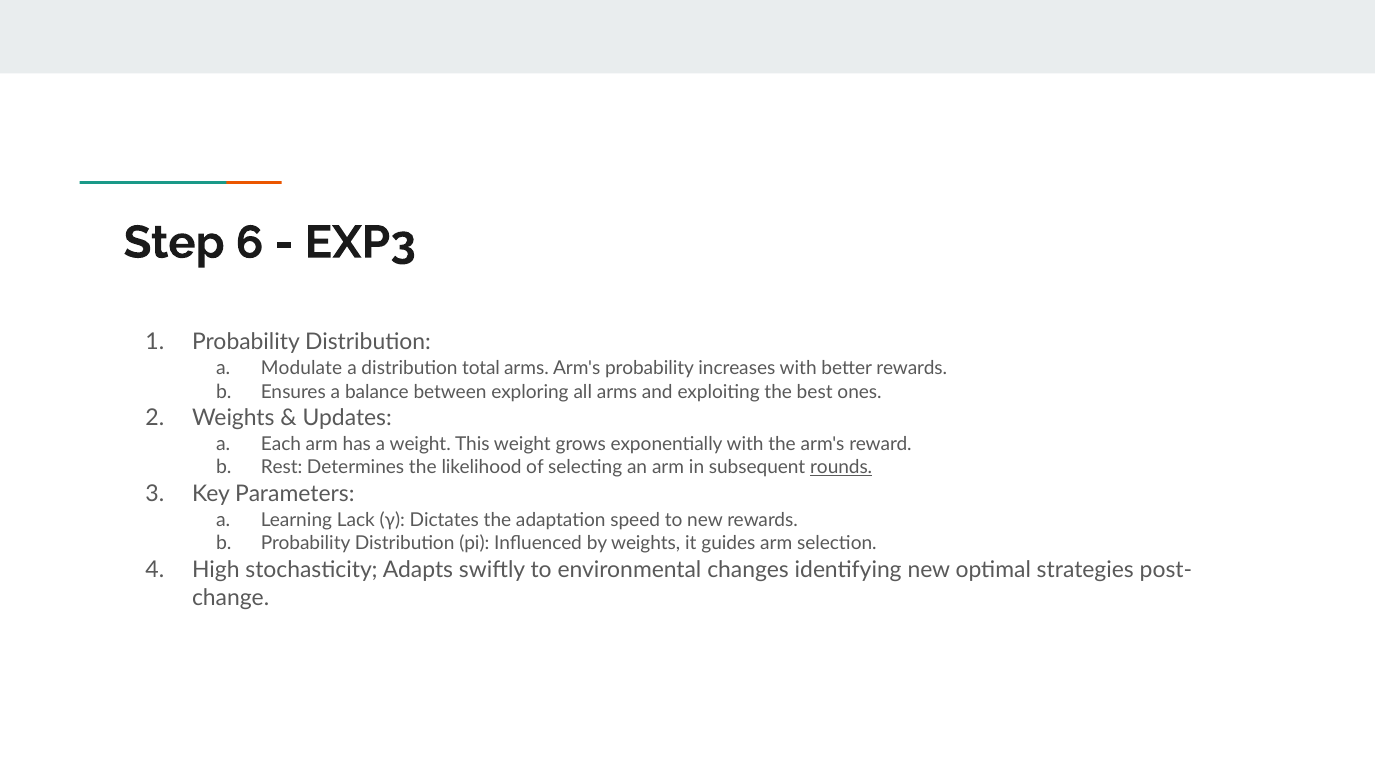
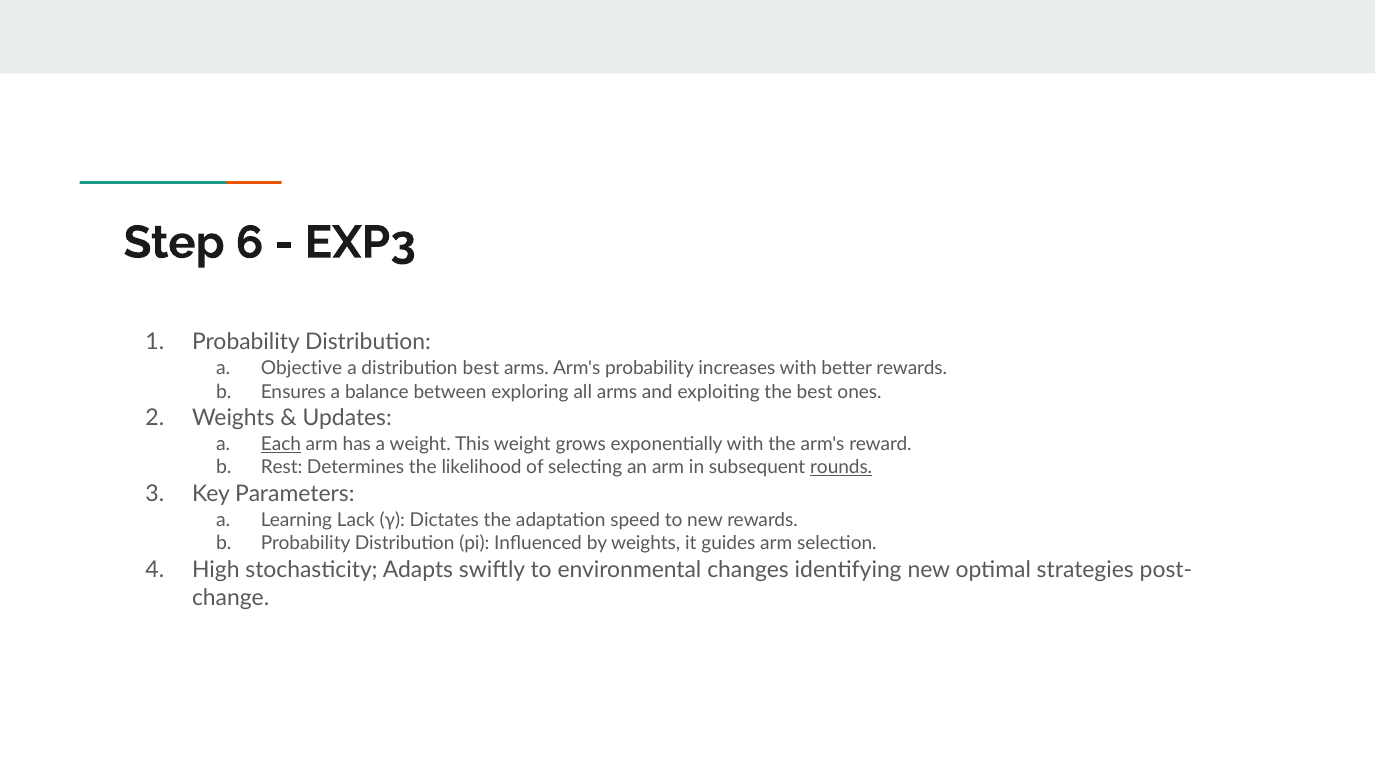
Modulate: Modulate -> Objective
distribution total: total -> best
Each underline: none -> present
